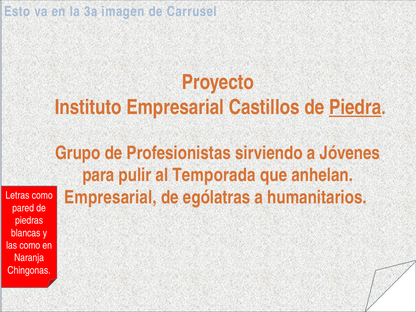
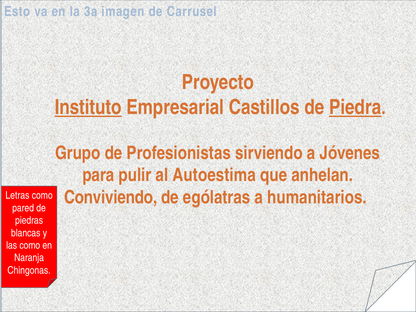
Instituto underline: none -> present
Temporada: Temporada -> Autoestima
Empresarial at (111, 197): Empresarial -> Conviviendo
